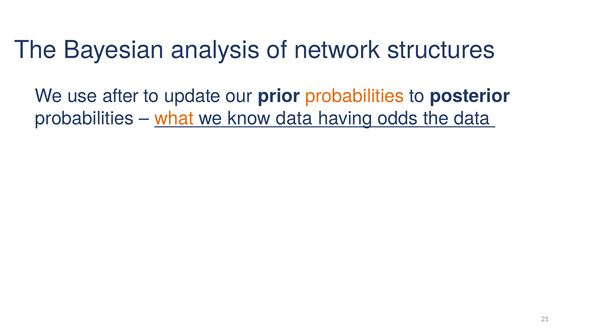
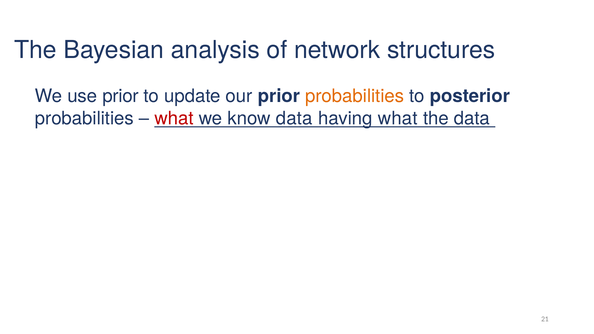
use after: after -> prior
what at (174, 119) colour: orange -> red
having odds: odds -> what
